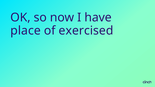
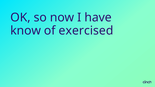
place: place -> know
